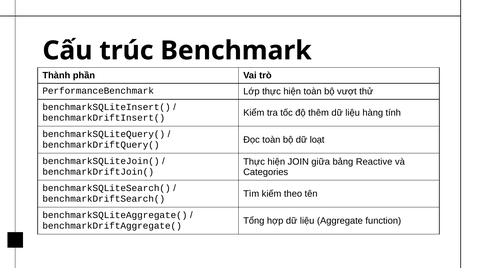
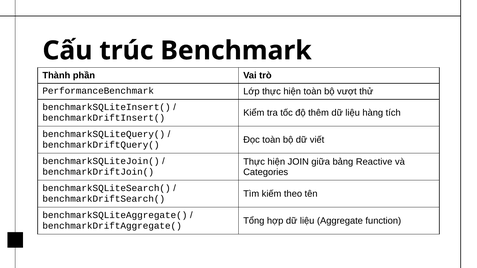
tính: tính -> tích
loạt: loạt -> viết
